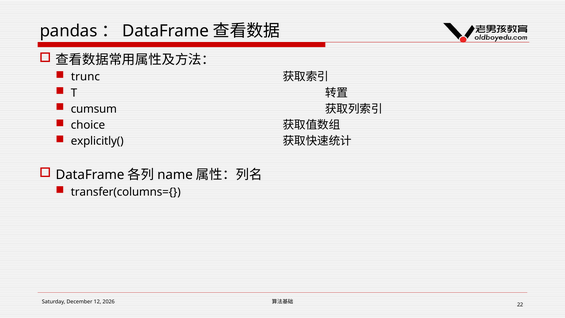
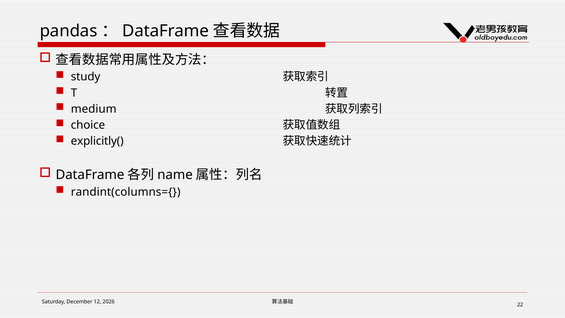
trunc: trunc -> study
cumsum: cumsum -> medium
transfer(columns={: transfer(columns={ -> randint(columns={
